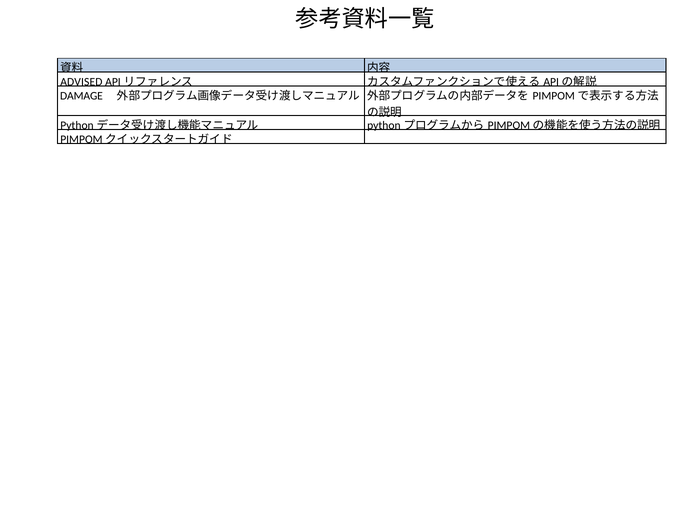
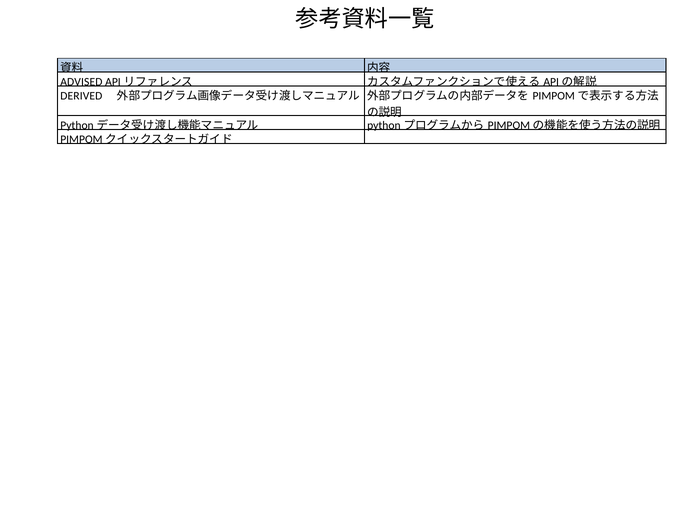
DAMAGE: DAMAGE -> DERIVED
